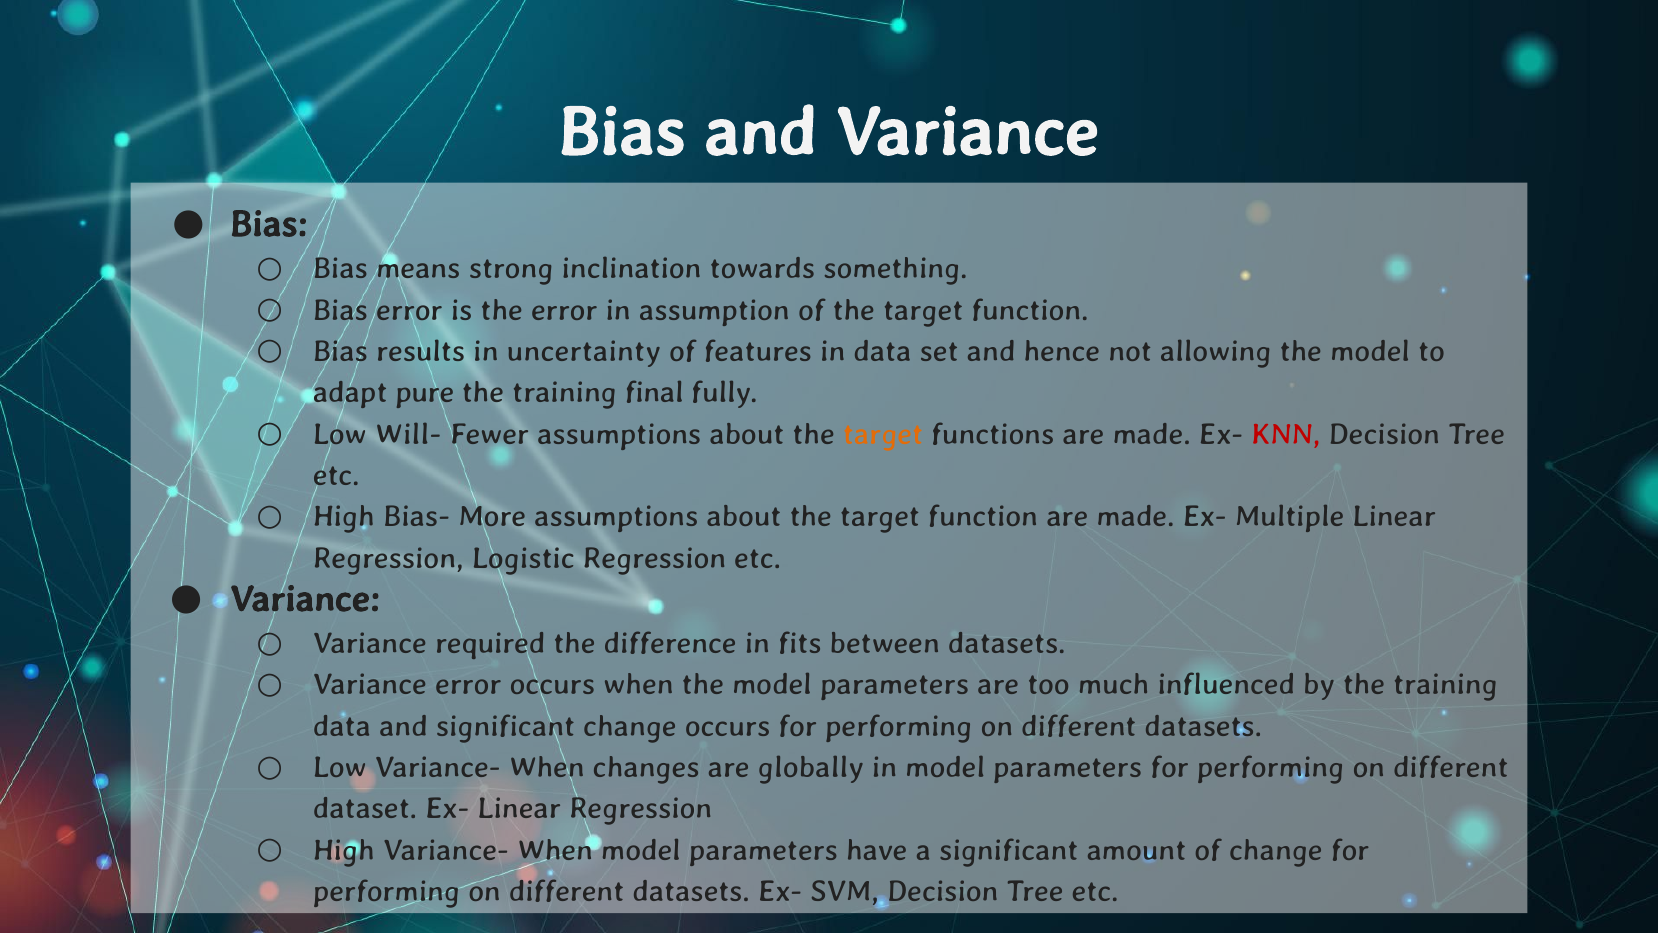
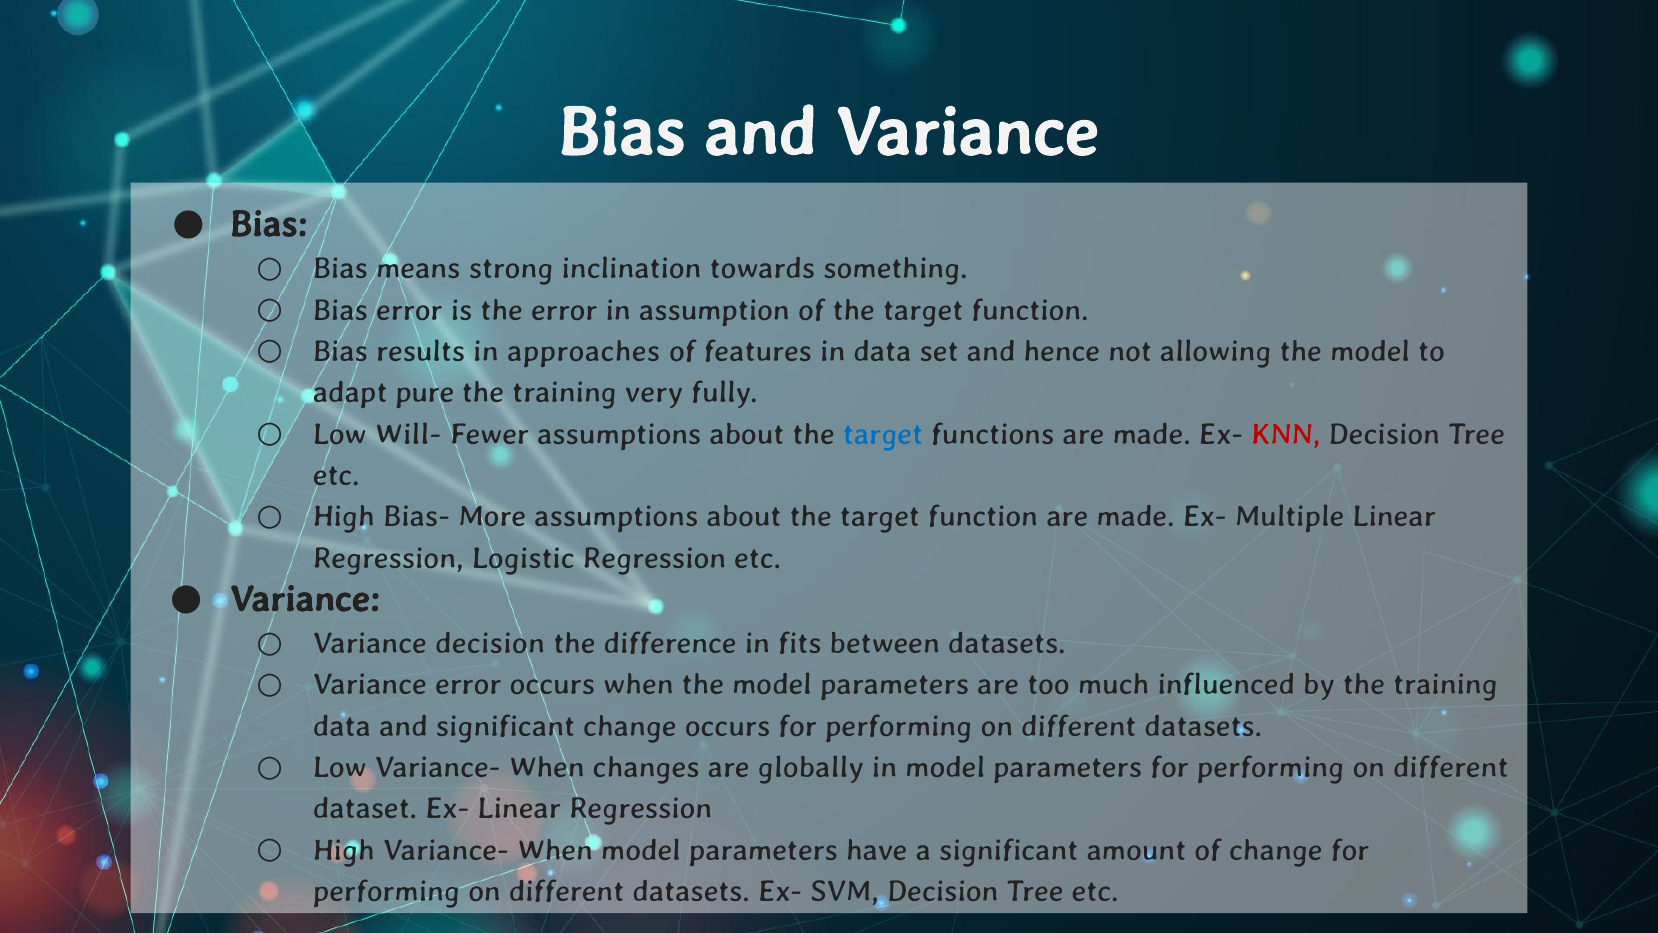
uncertainty: uncertainty -> approaches
final: final -> very
target at (883, 434) colour: orange -> blue
Variance required: required -> decision
